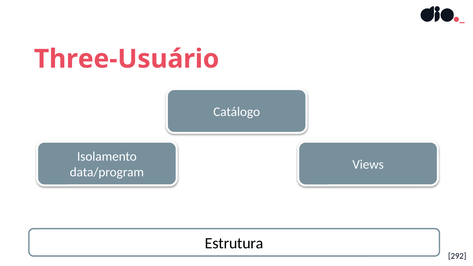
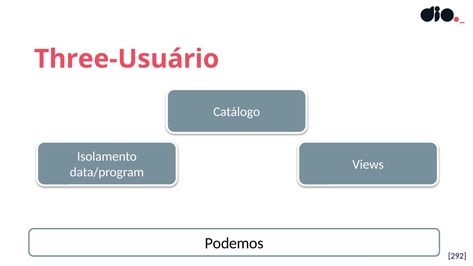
Estrutura: Estrutura -> Podemos
